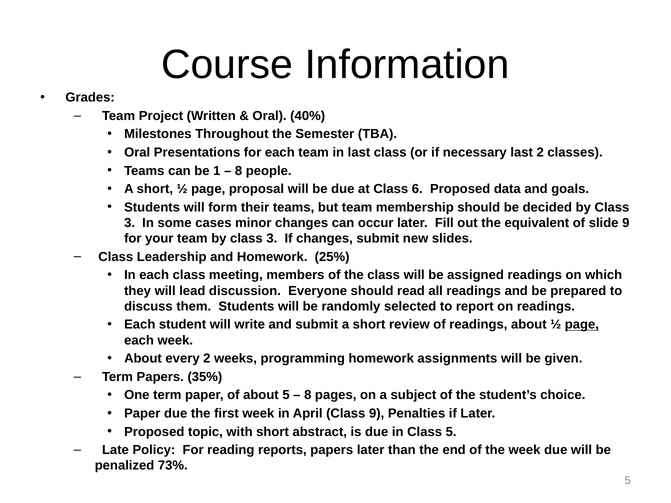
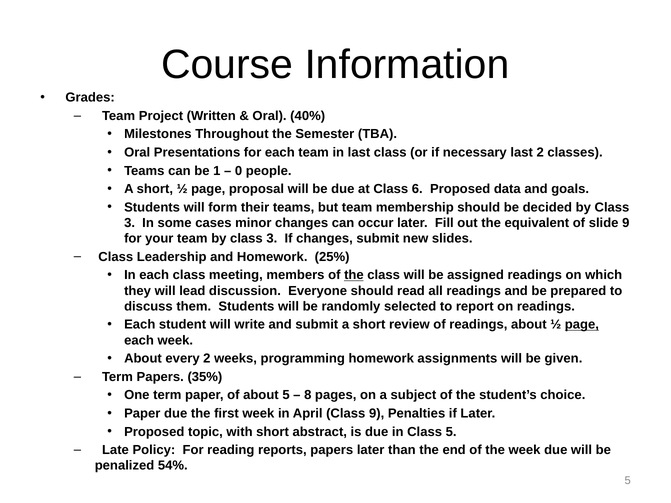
8 at (239, 171): 8 -> 0
the at (354, 275) underline: none -> present
73%: 73% -> 54%
